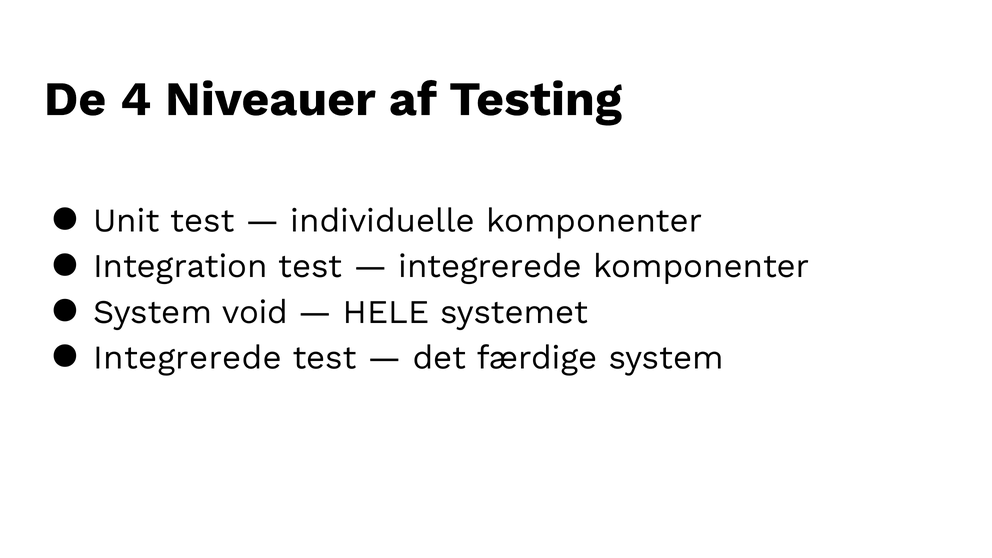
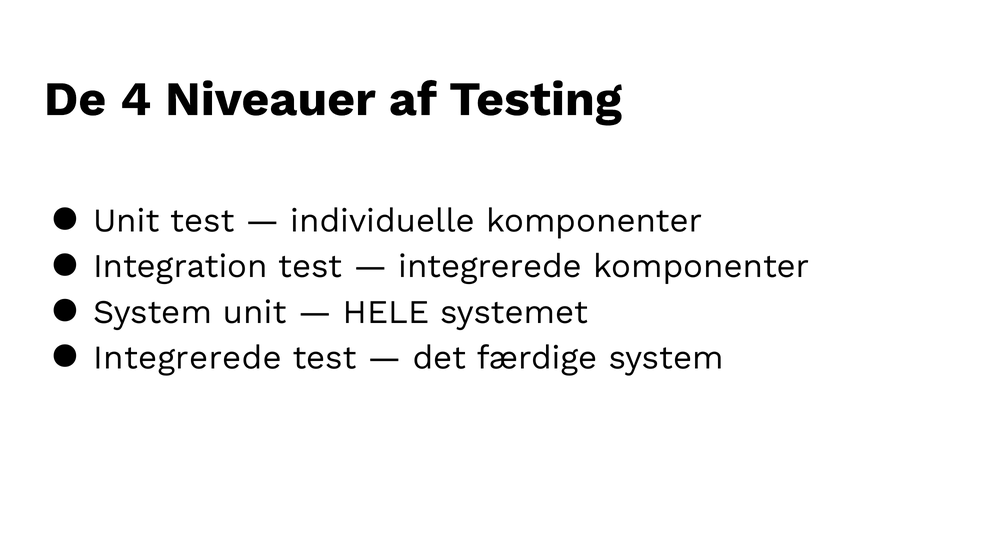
System void: void -> unit
